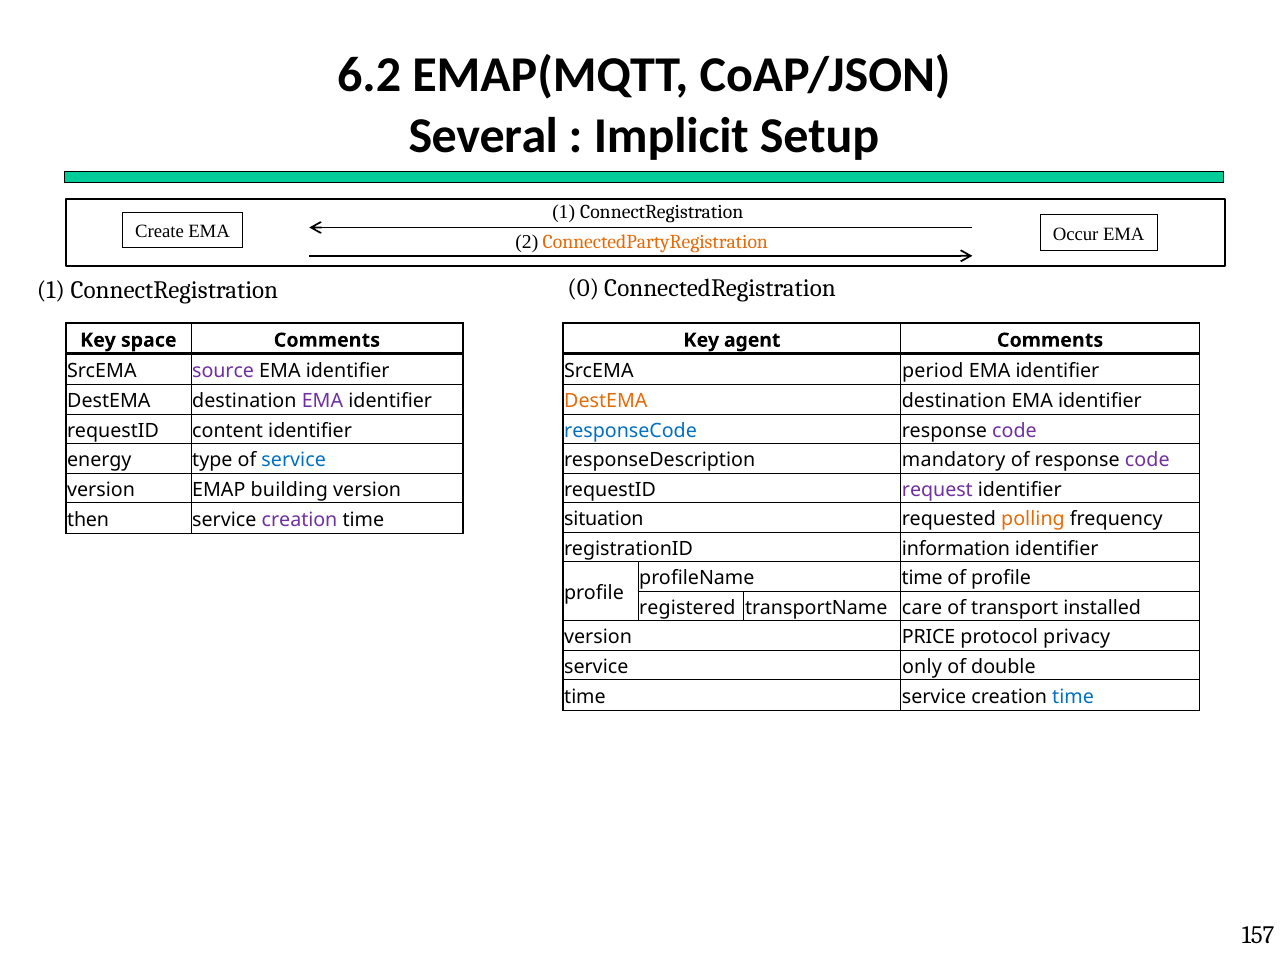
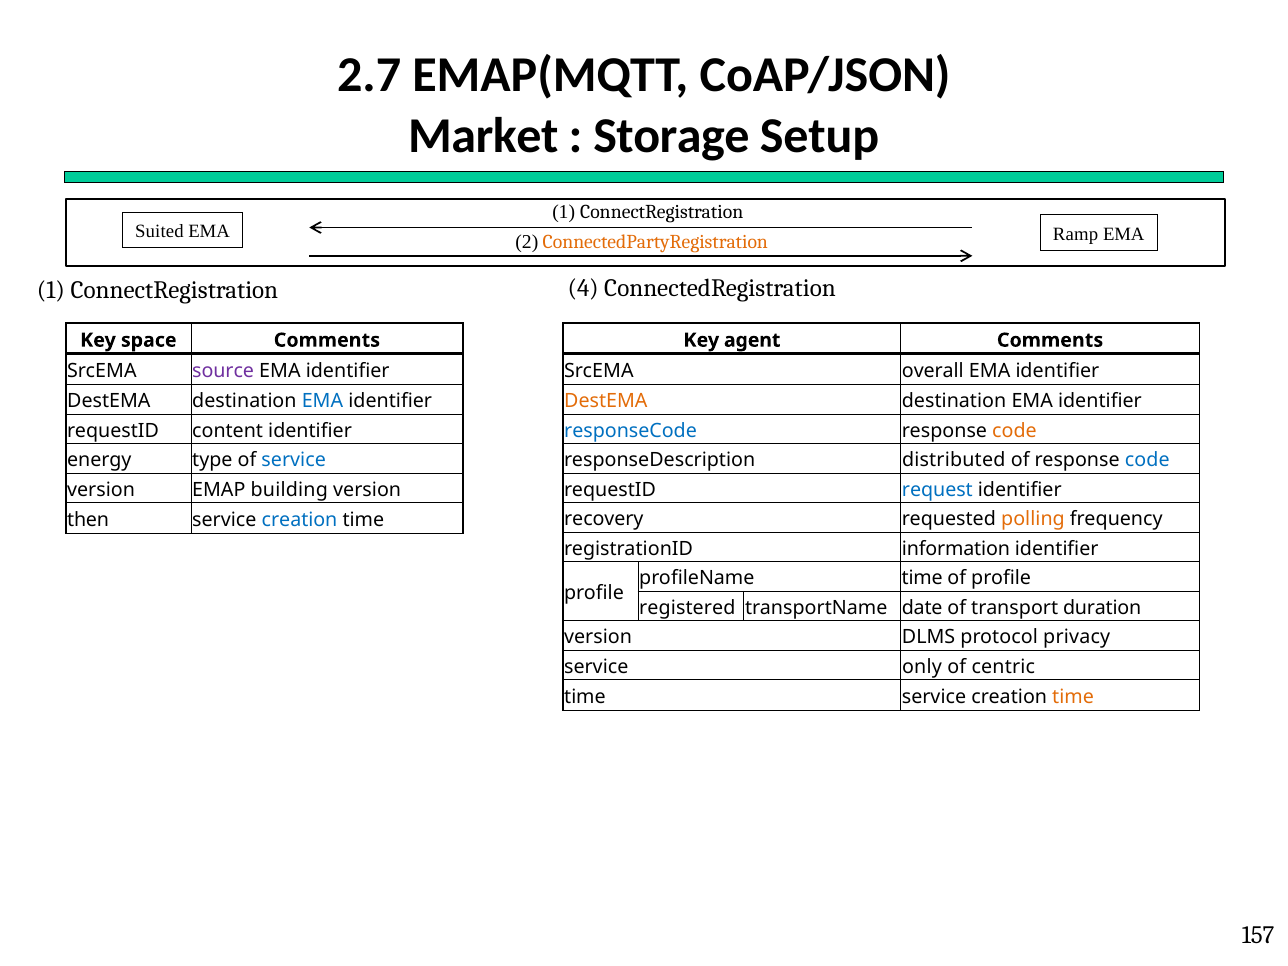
6.2: 6.2 -> 2.7
Several: Several -> Market
Implicit: Implicit -> Storage
Create: Create -> Suited
Occur: Occur -> Ramp
0: 0 -> 4
period: period -> overall
EMA at (322, 401) colour: purple -> blue
code at (1015, 431) colour: purple -> orange
mandatory: mandatory -> distributed
code at (1147, 460) colour: purple -> blue
request colour: purple -> blue
situation: situation -> recovery
creation at (300, 520) colour: purple -> blue
care: care -> date
installed: installed -> duration
PRICE: PRICE -> DLMS
double: double -> centric
time at (1073, 697) colour: blue -> orange
